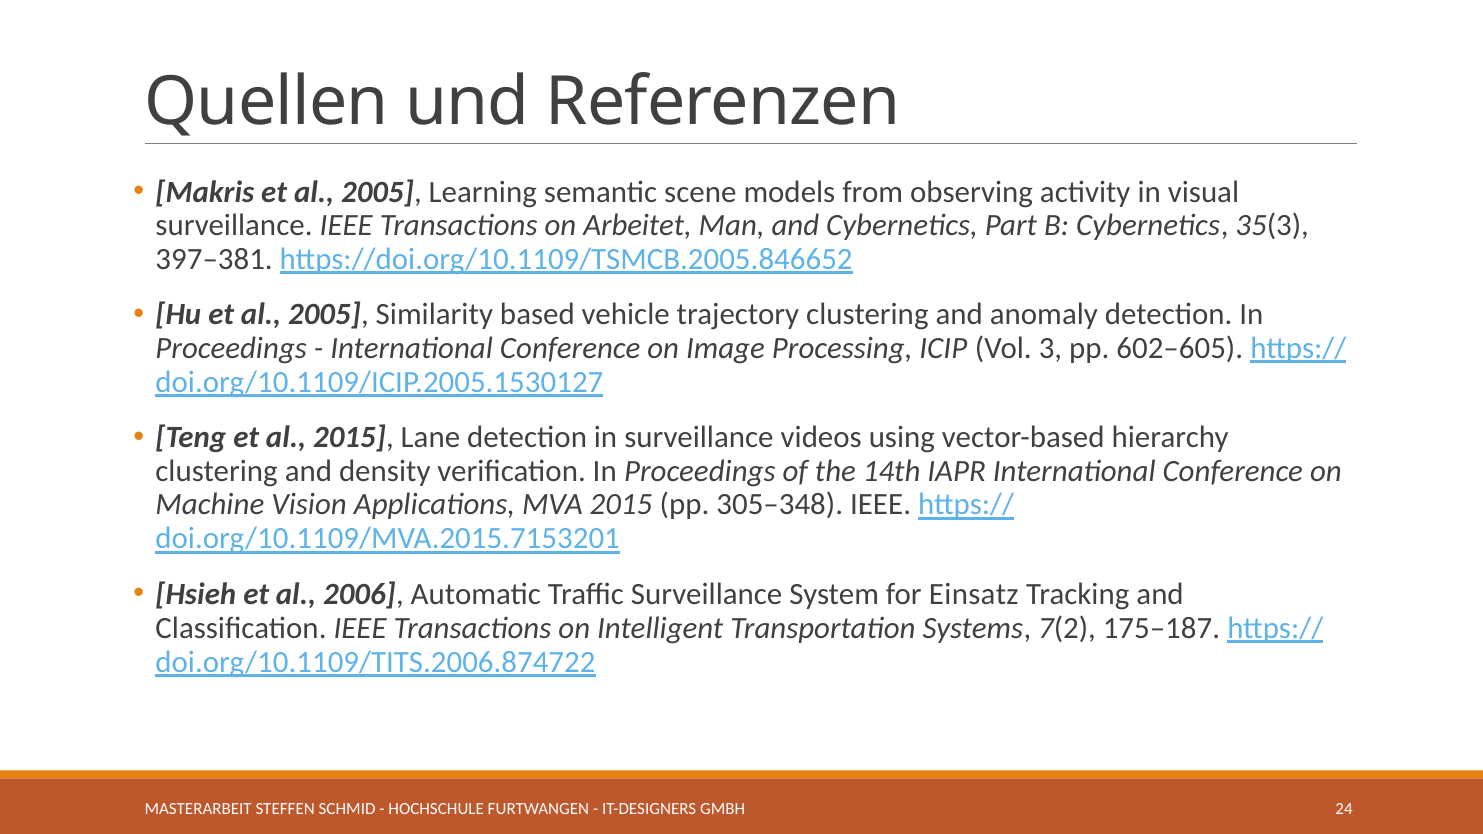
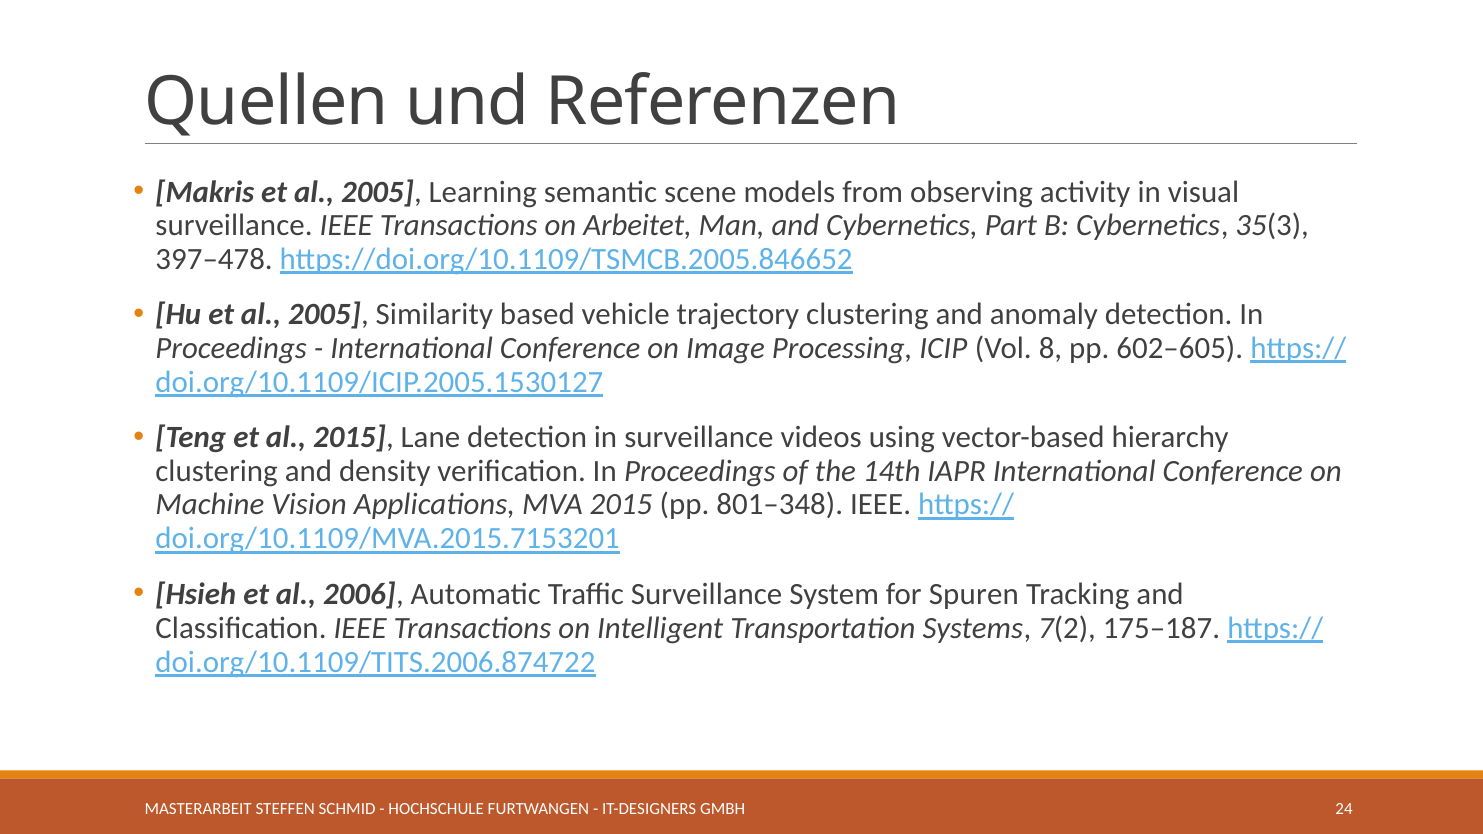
397–381: 397–381 -> 397–478
3: 3 -> 8
305–348: 305–348 -> 801–348
Einsatz: Einsatz -> Spuren
